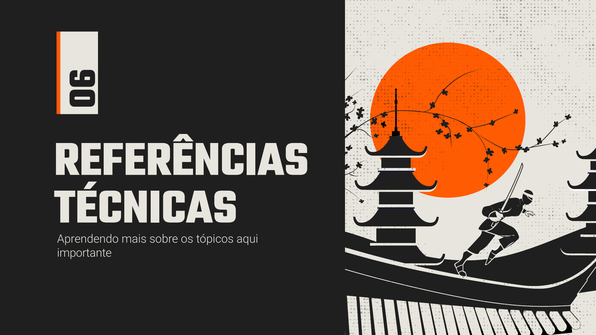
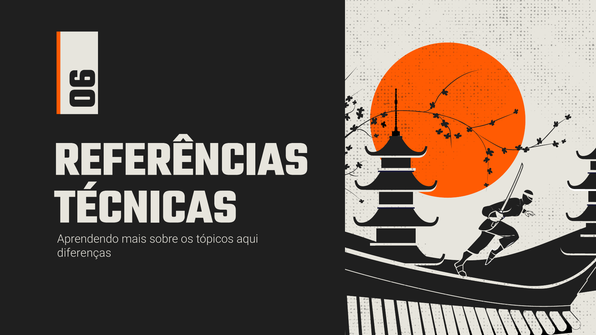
importante: importante -> diferenças
